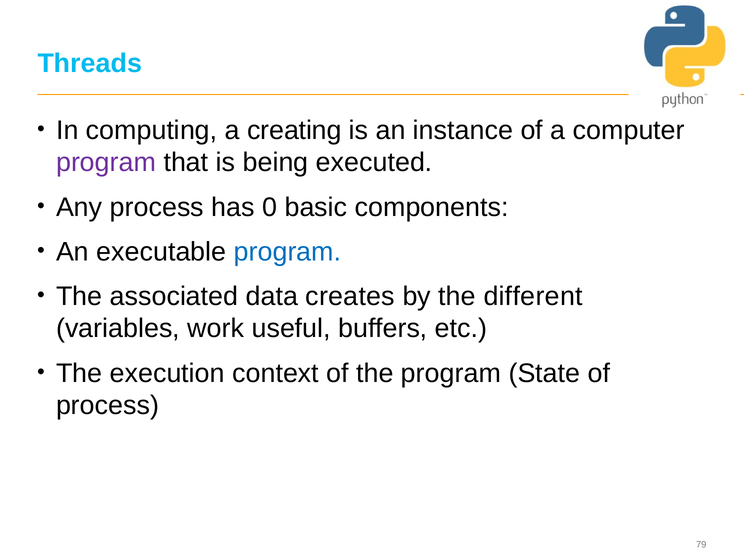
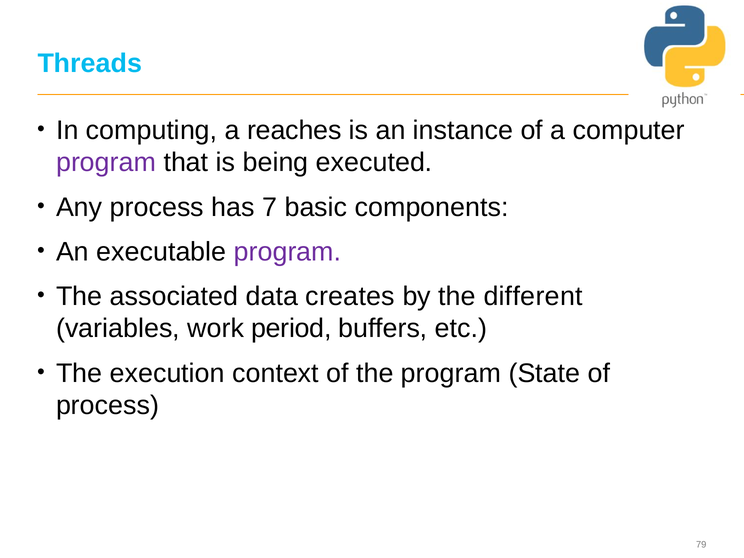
creating: creating -> reaches
0: 0 -> 7
program at (287, 252) colour: blue -> purple
useful: useful -> period
